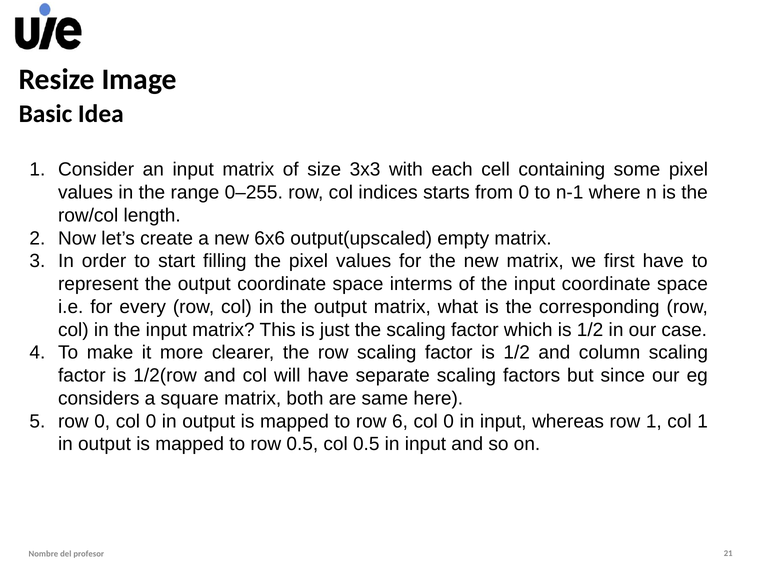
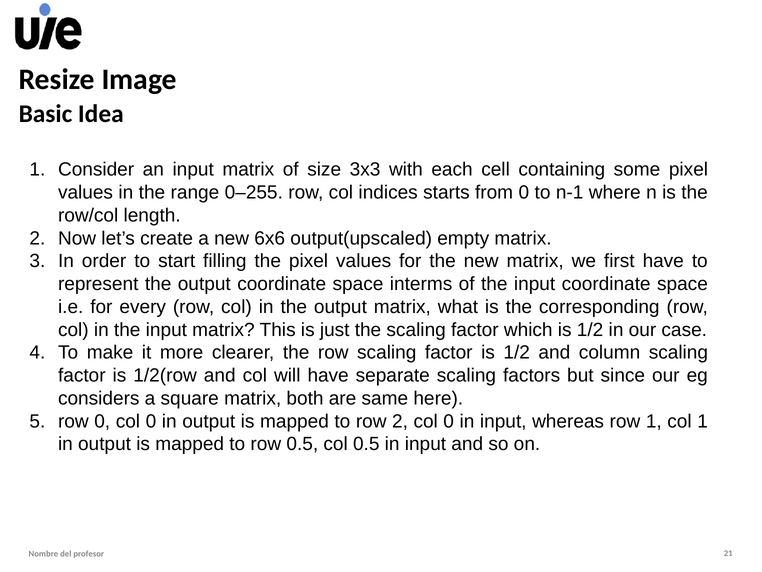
row 6: 6 -> 2
